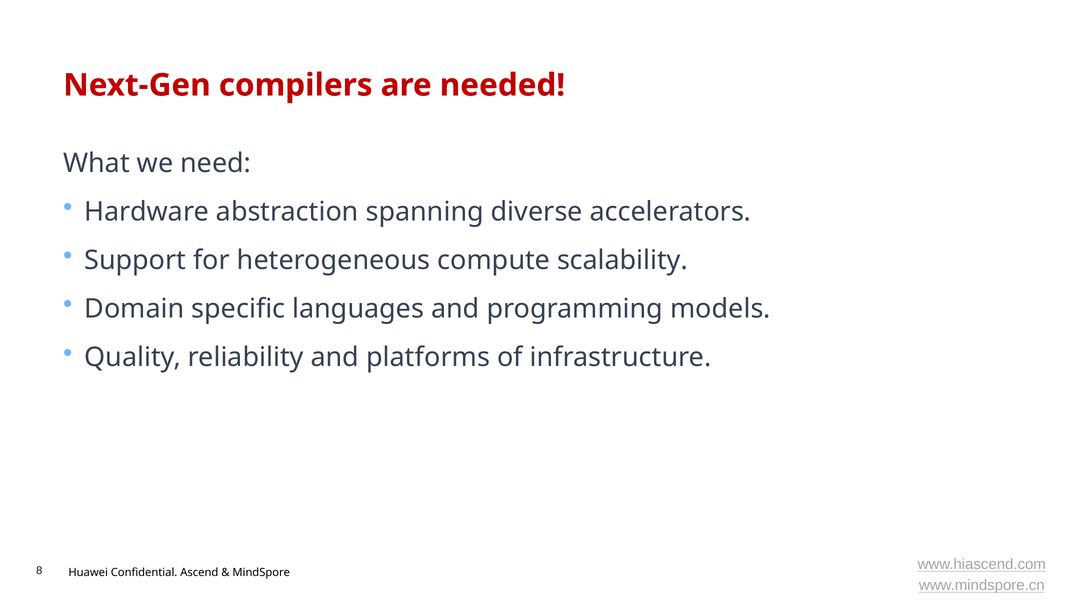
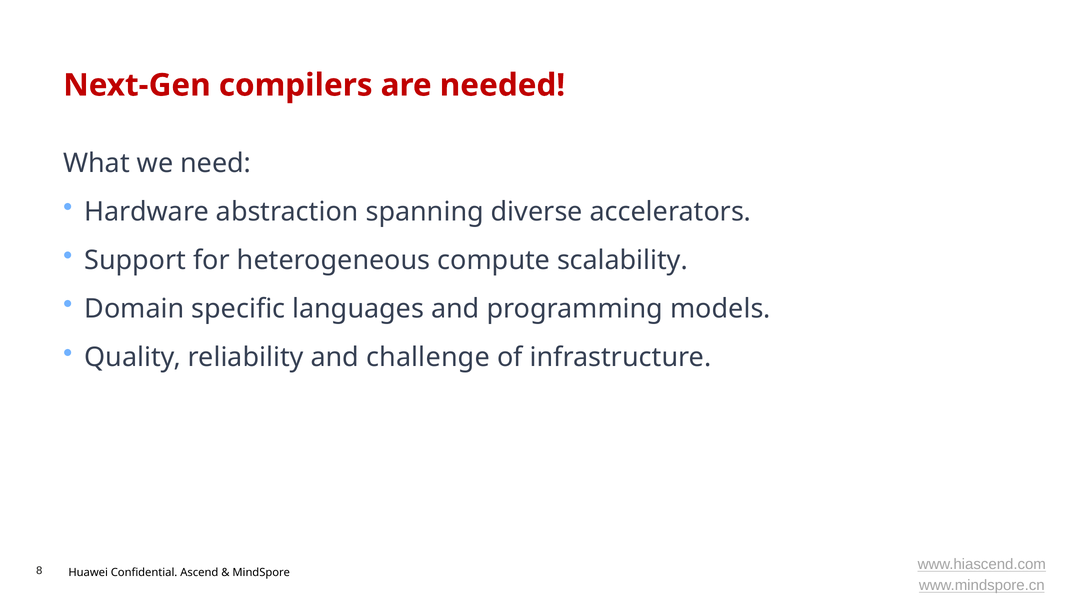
platforms: platforms -> challenge
